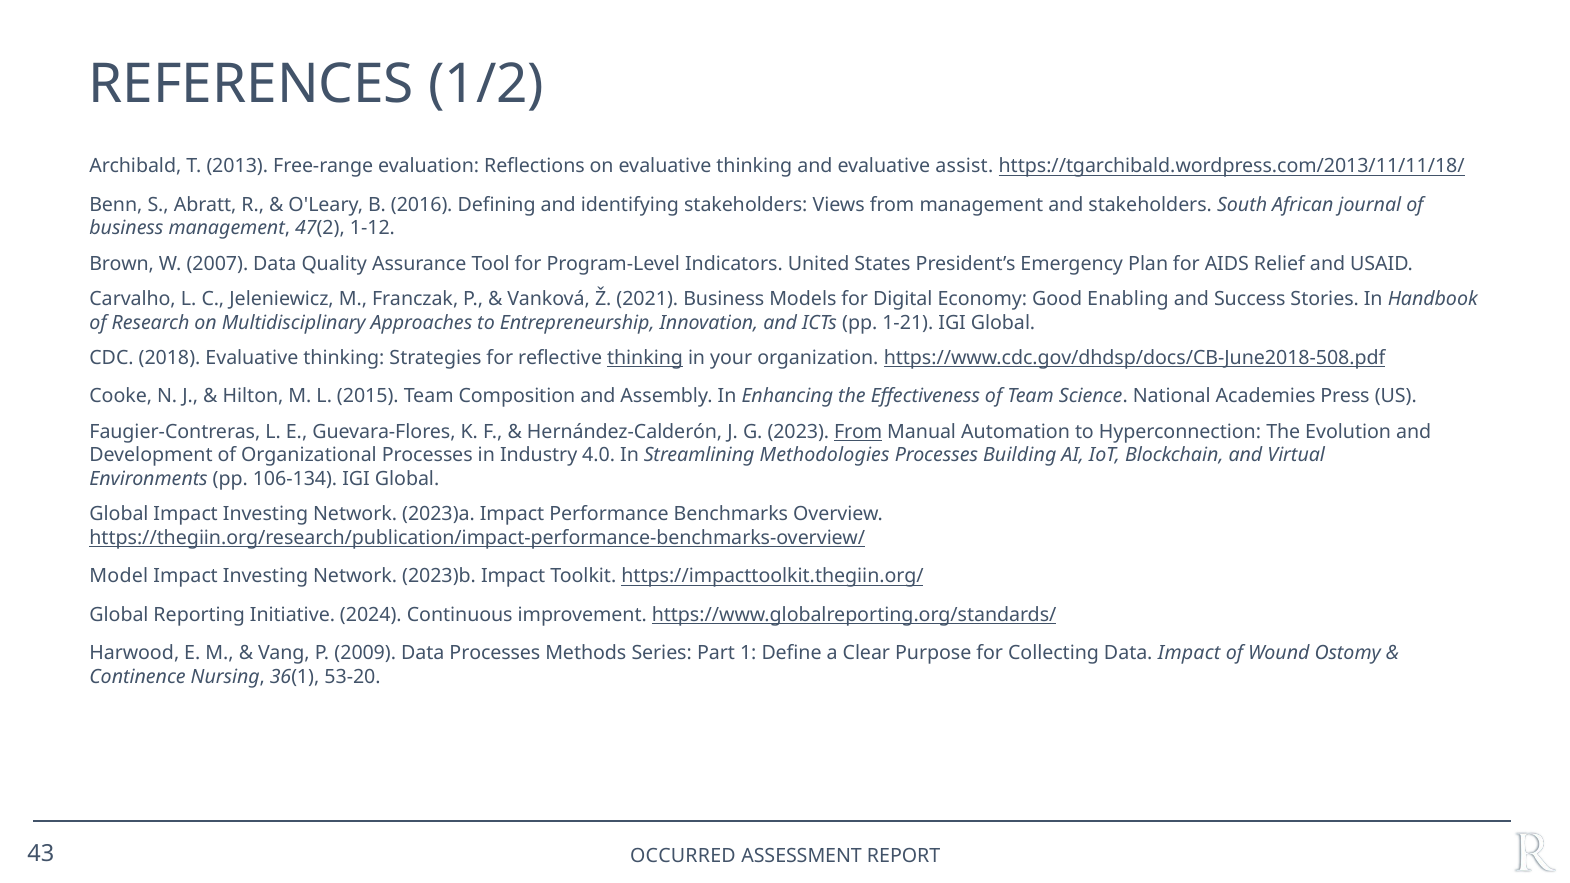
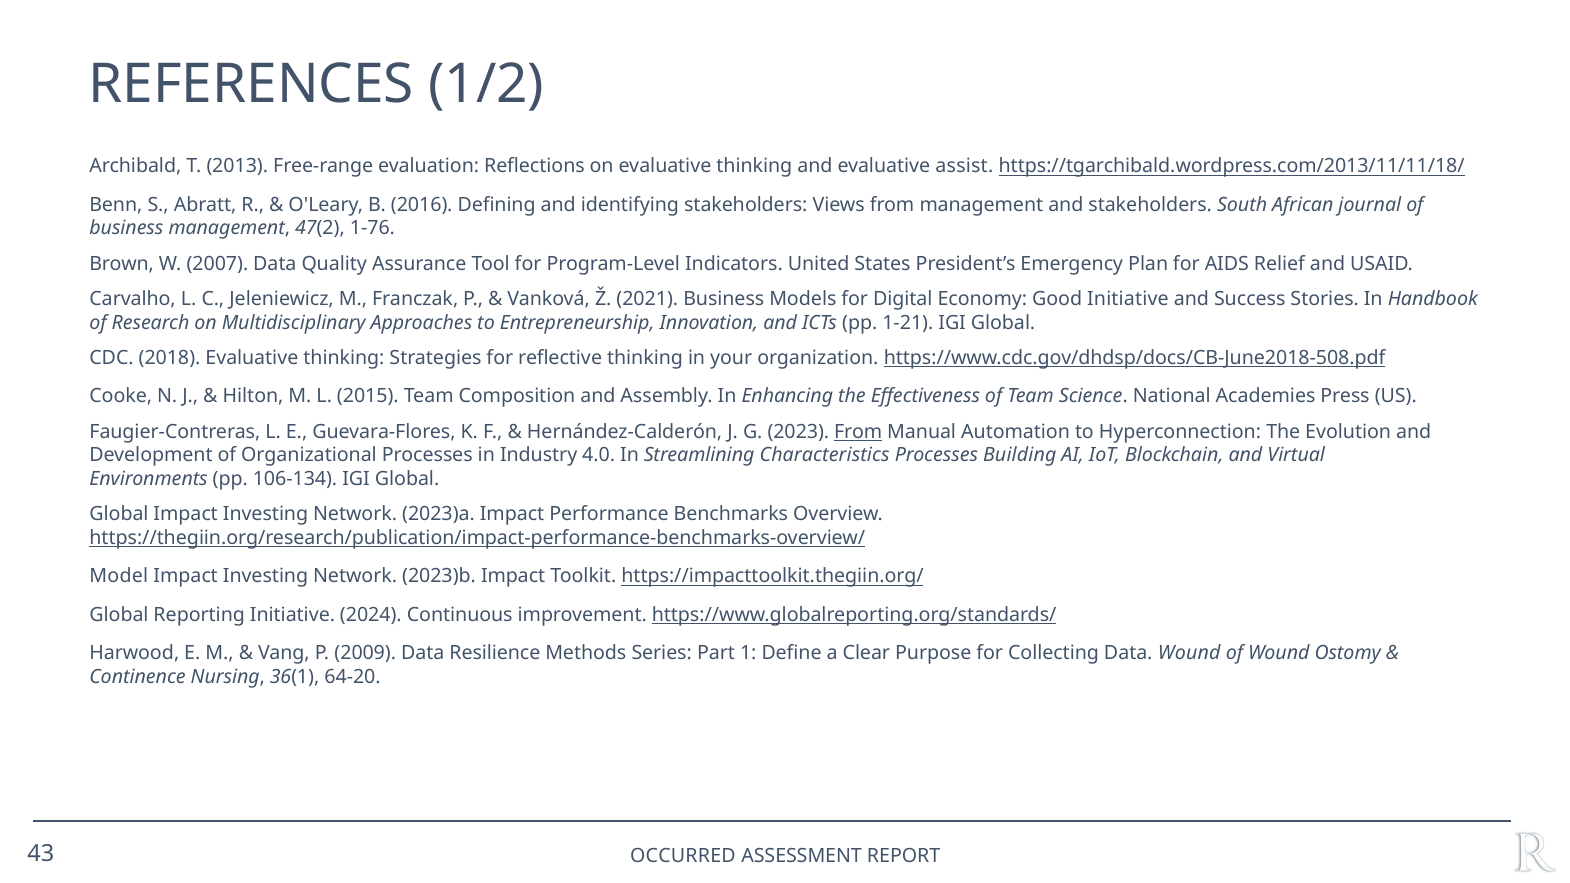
1-12: 1-12 -> 1-76
Good Enabling: Enabling -> Initiative
thinking at (645, 358) underline: present -> none
Methodologies: Methodologies -> Characteristics
Data Processes: Processes -> Resilience
Data Impact: Impact -> Wound
53-20: 53-20 -> 64-20
